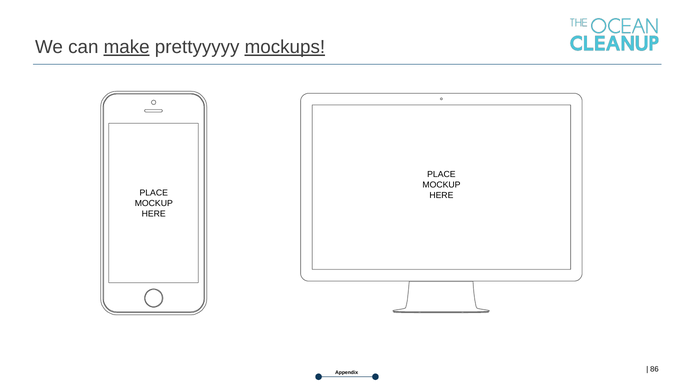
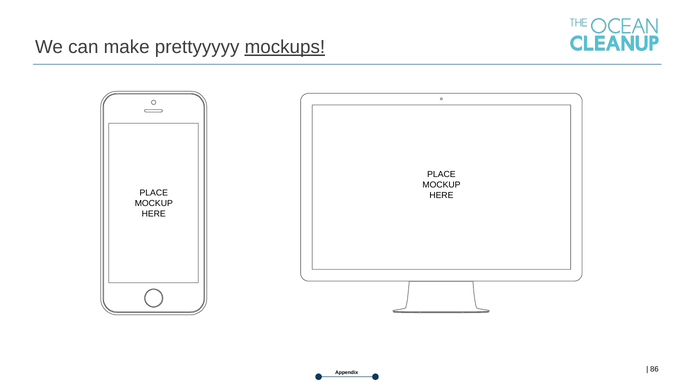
make underline: present -> none
